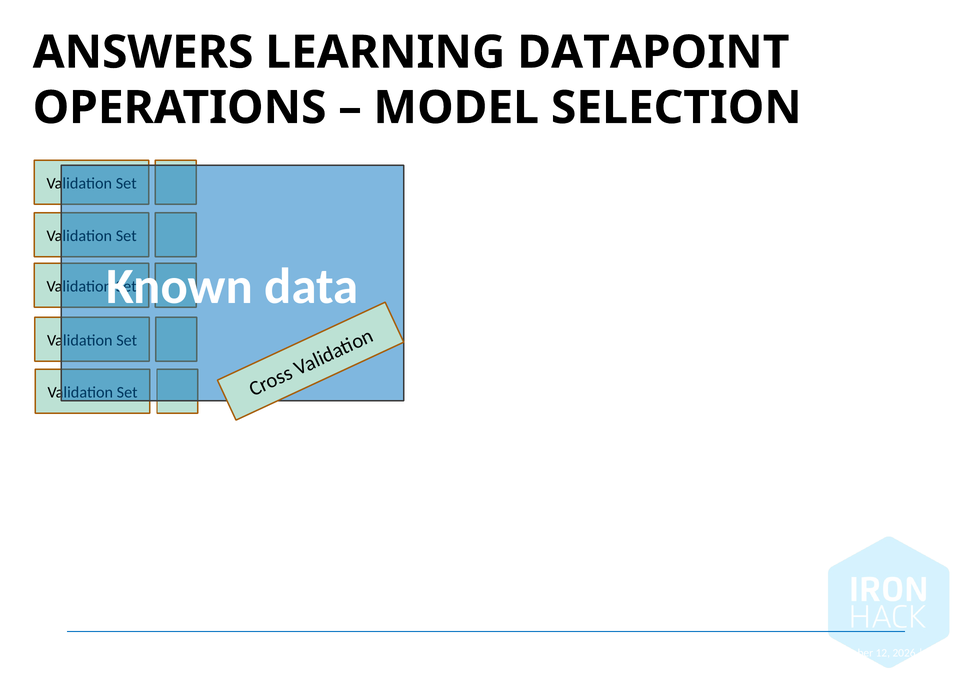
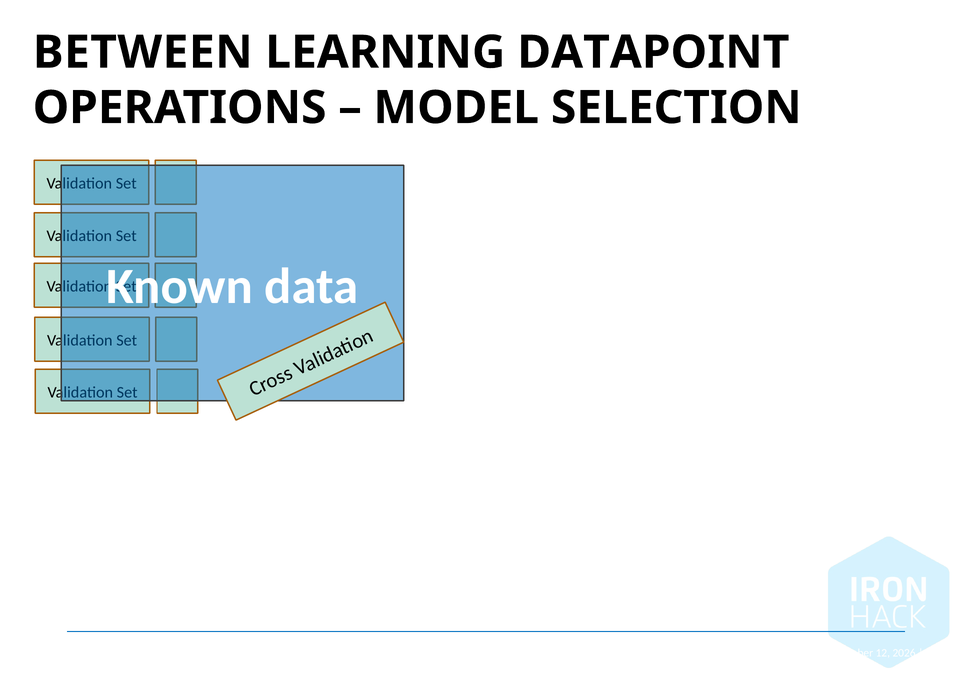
ANSWERS: ANSWERS -> BETWEEN
